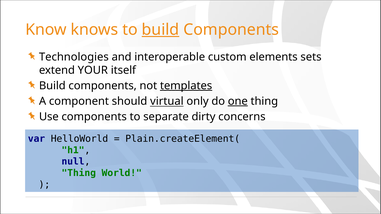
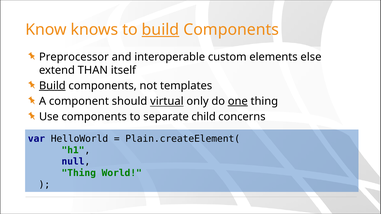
Technologies: Technologies -> Preprocessor
sets: sets -> else
YOUR: YOUR -> THAN
Build at (52, 86) underline: none -> present
templates underline: present -> none
dirty: dirty -> child
